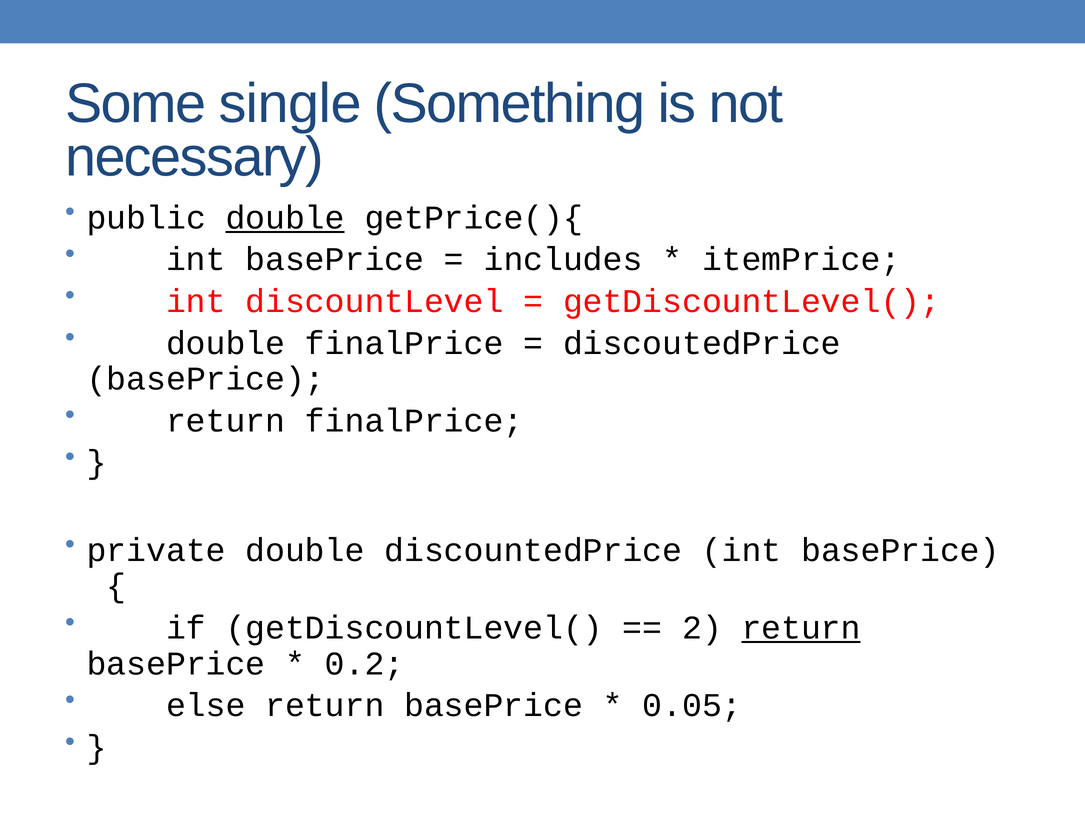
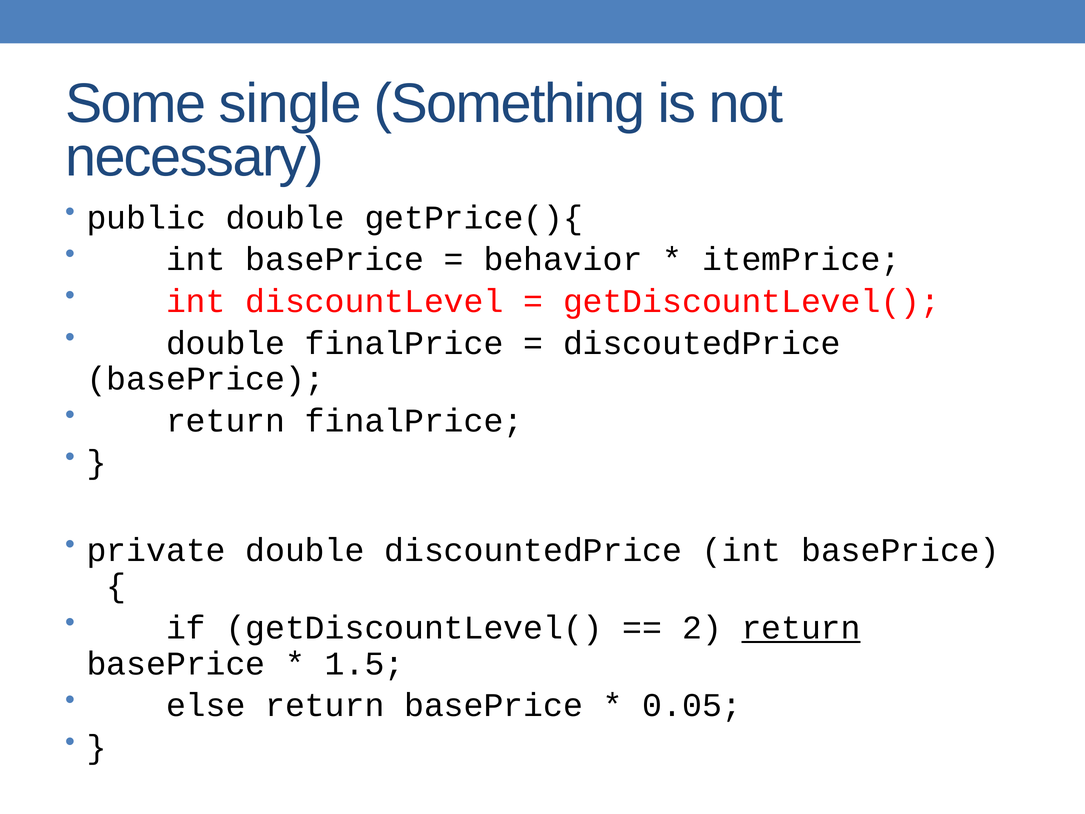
double at (285, 218) underline: present -> none
includes: includes -> behavior
0.2: 0.2 -> 1.5
